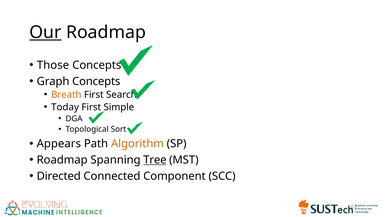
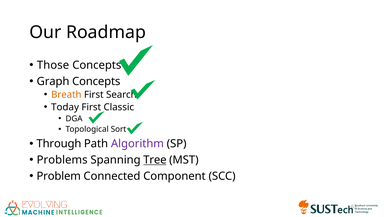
Our underline: present -> none
Simple: Simple -> Classic
Appears: Appears -> Through
Algorithm colour: orange -> purple
Roadmap at (62, 160): Roadmap -> Problems
Directed: Directed -> Problem
